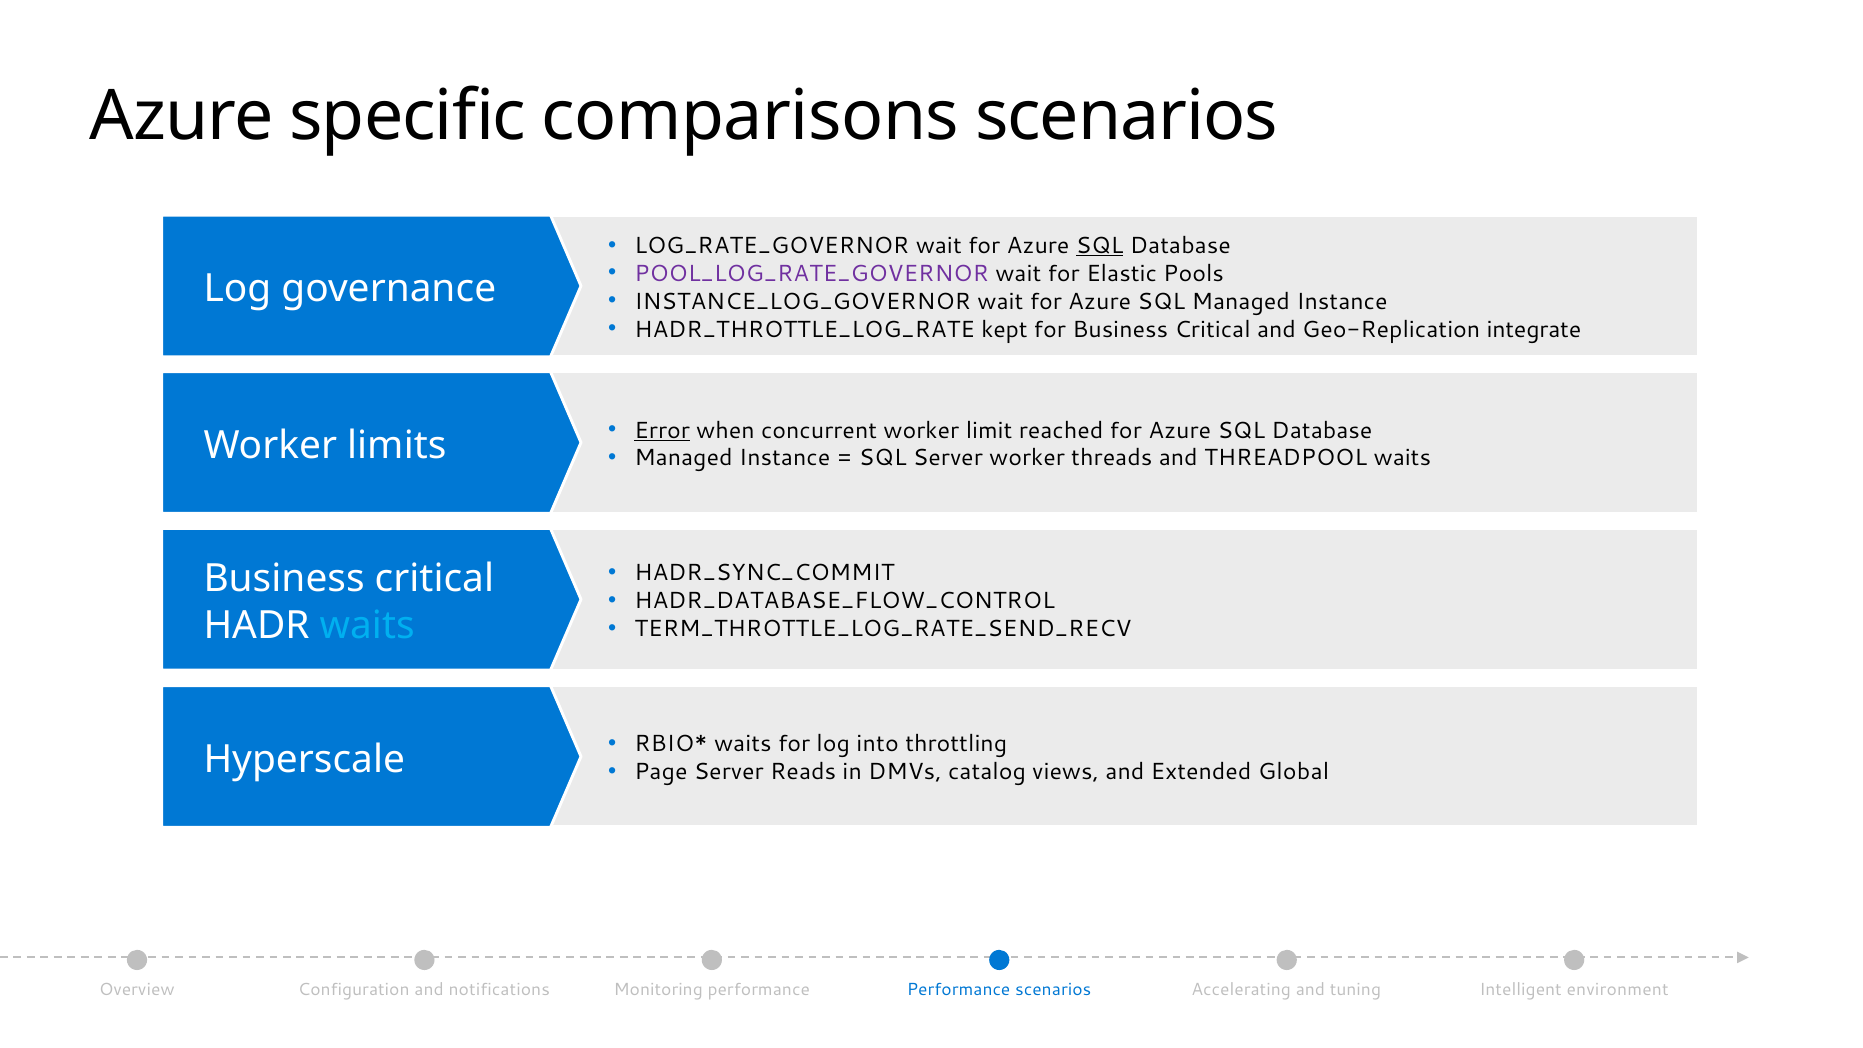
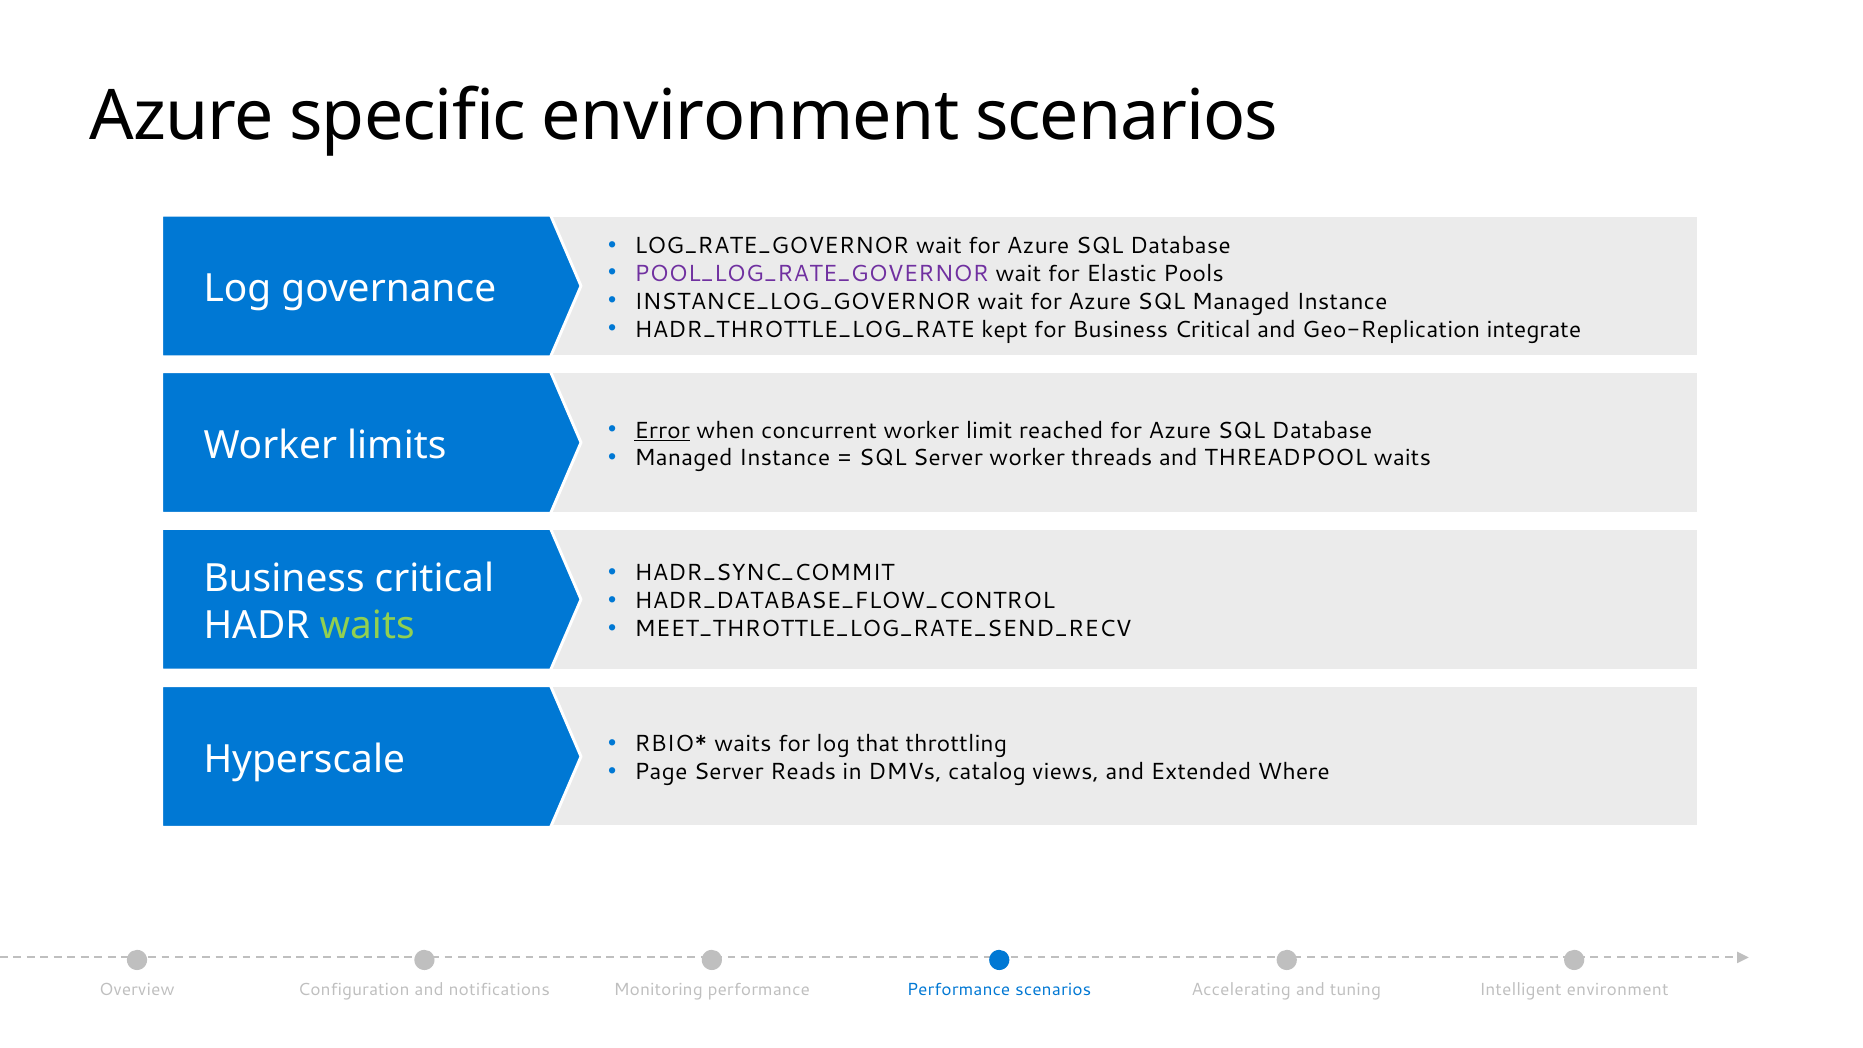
specific comparisons: comparisons -> environment
SQL at (1100, 246) underline: present -> none
waits at (367, 625) colour: light blue -> light green
TERM_THROTTLE_LOG_RATE_SEND_RECV: TERM_THROTTLE_LOG_RATE_SEND_RECV -> MEET_THROTTLE_LOG_RATE_SEND_RECV
into: into -> that
Global: Global -> Where
